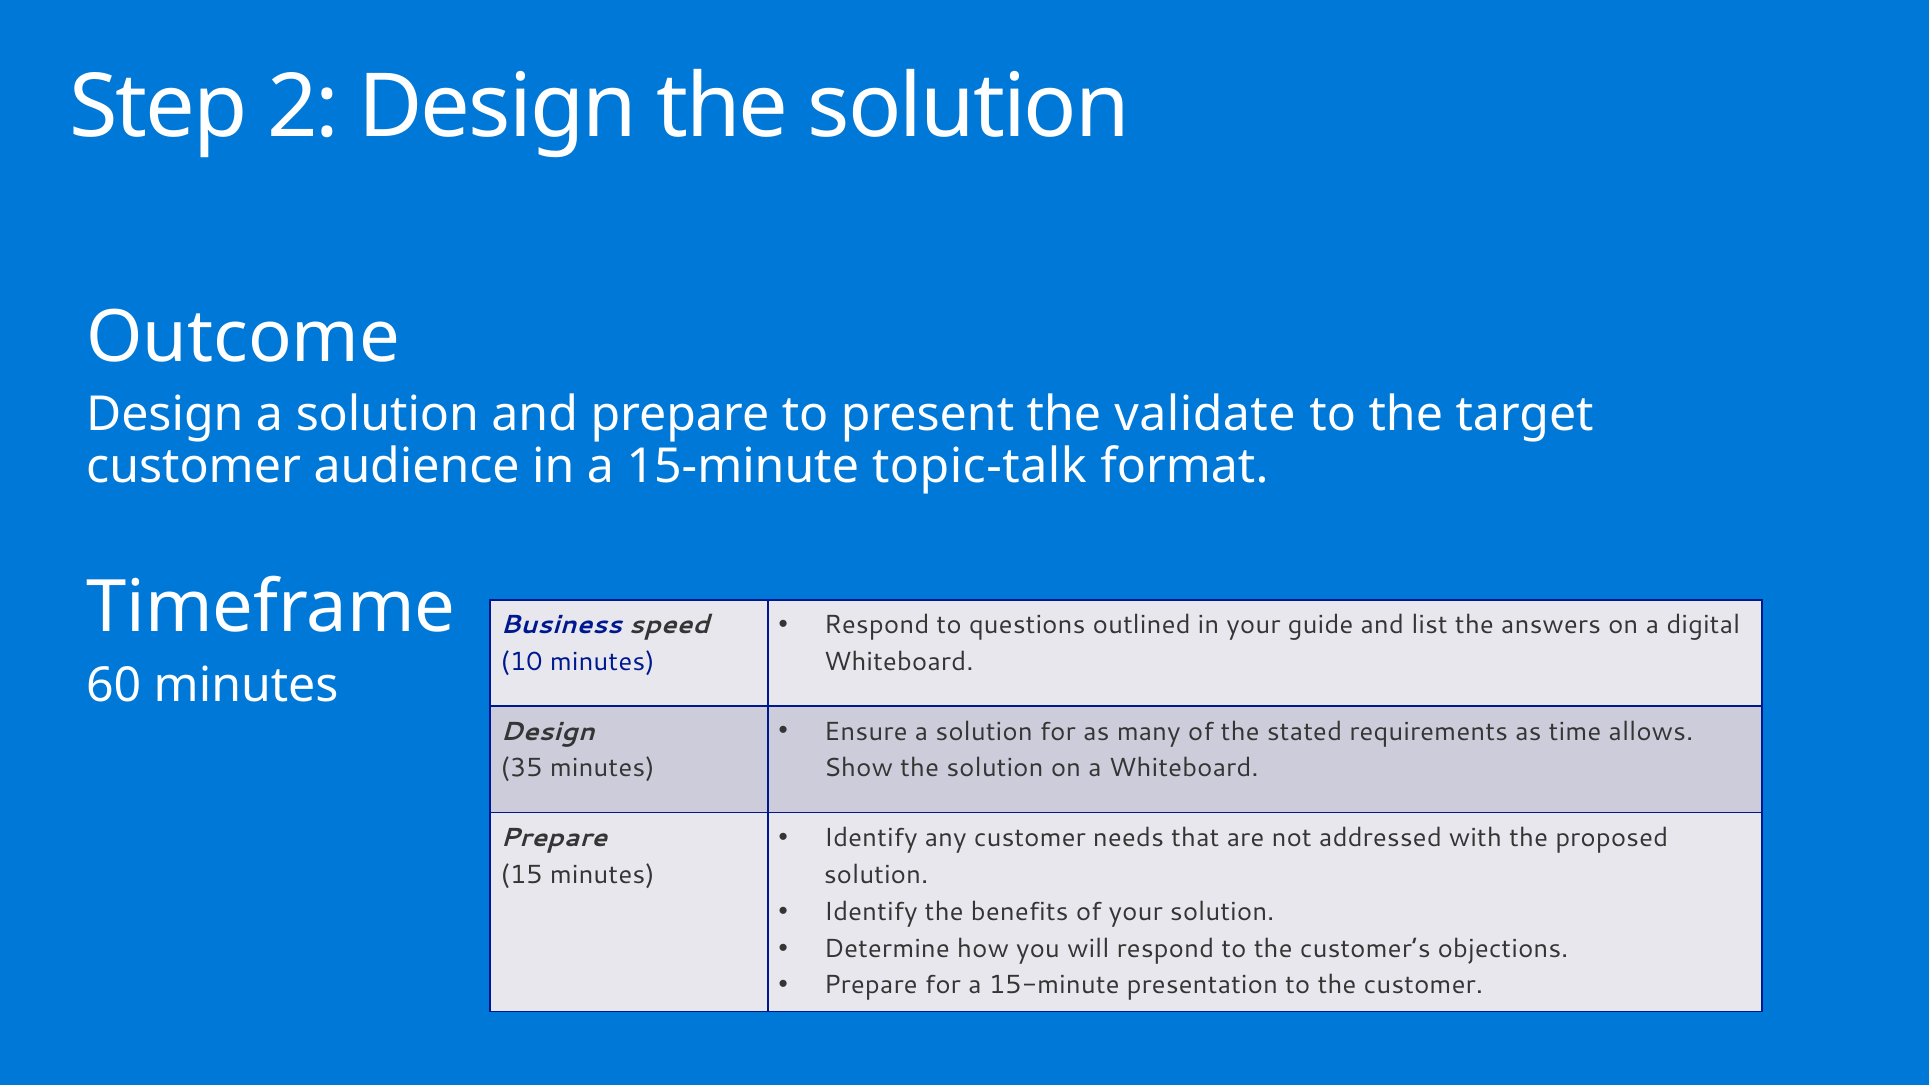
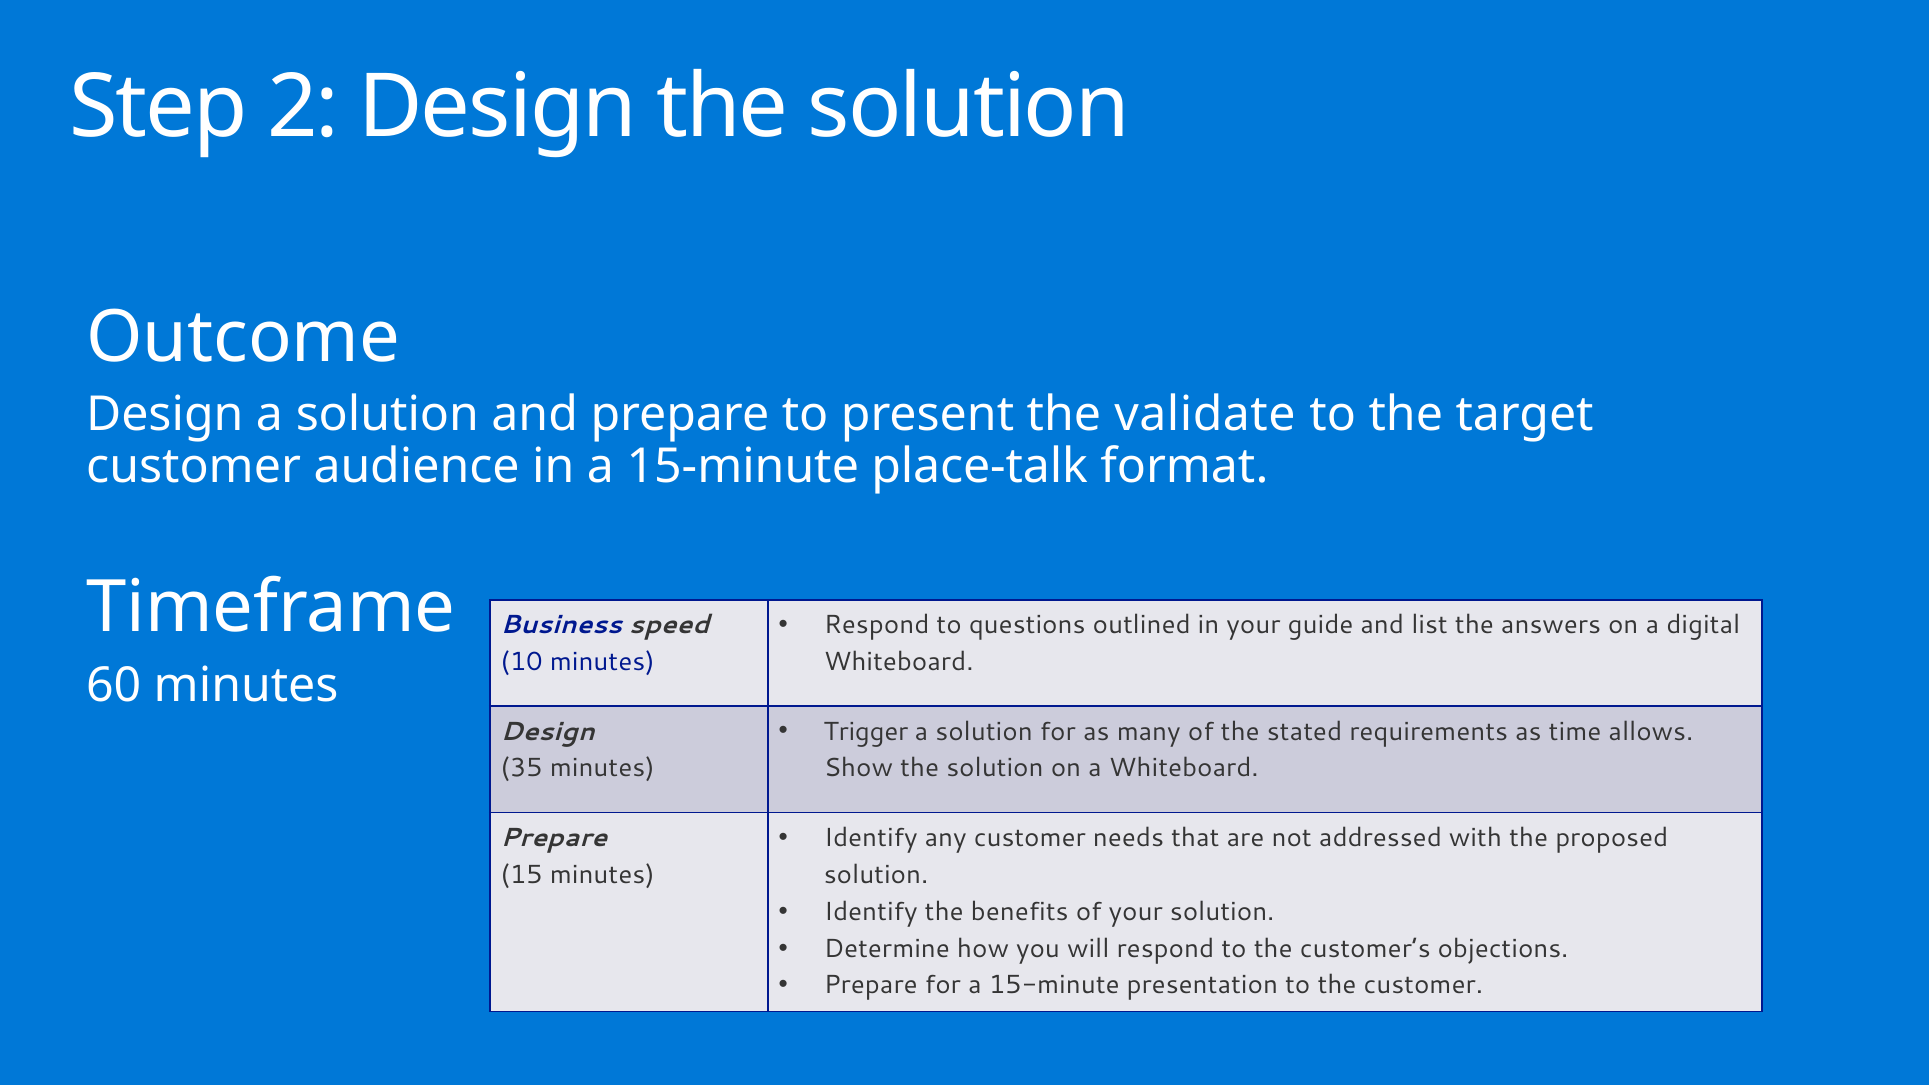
topic-talk: topic-talk -> place-talk
Ensure: Ensure -> Trigger
